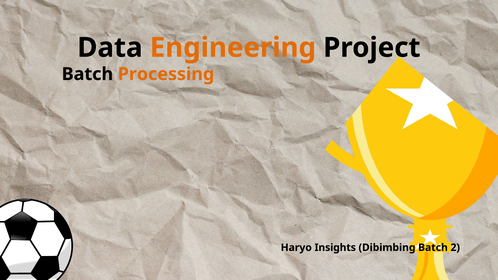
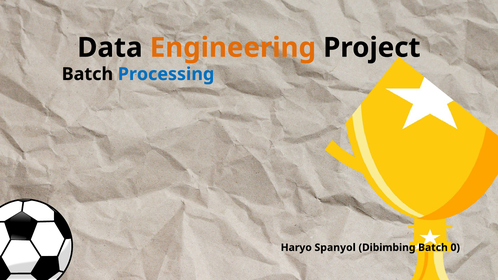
Processing colour: orange -> blue
Insights: Insights -> Spanyol
2: 2 -> 0
